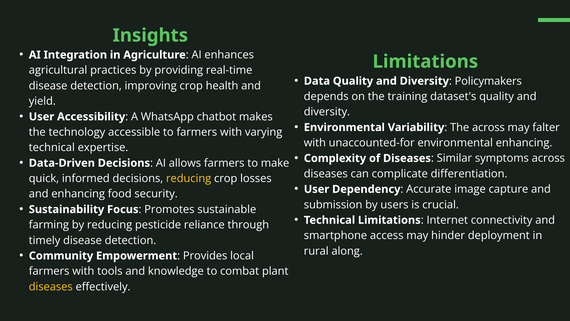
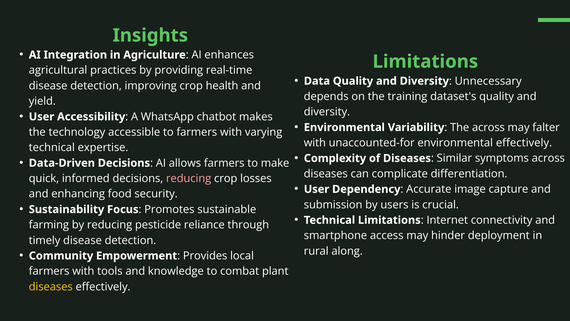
Policymakers: Policymakers -> Unnecessary
environmental enhancing: enhancing -> effectively
reducing at (189, 178) colour: yellow -> pink
